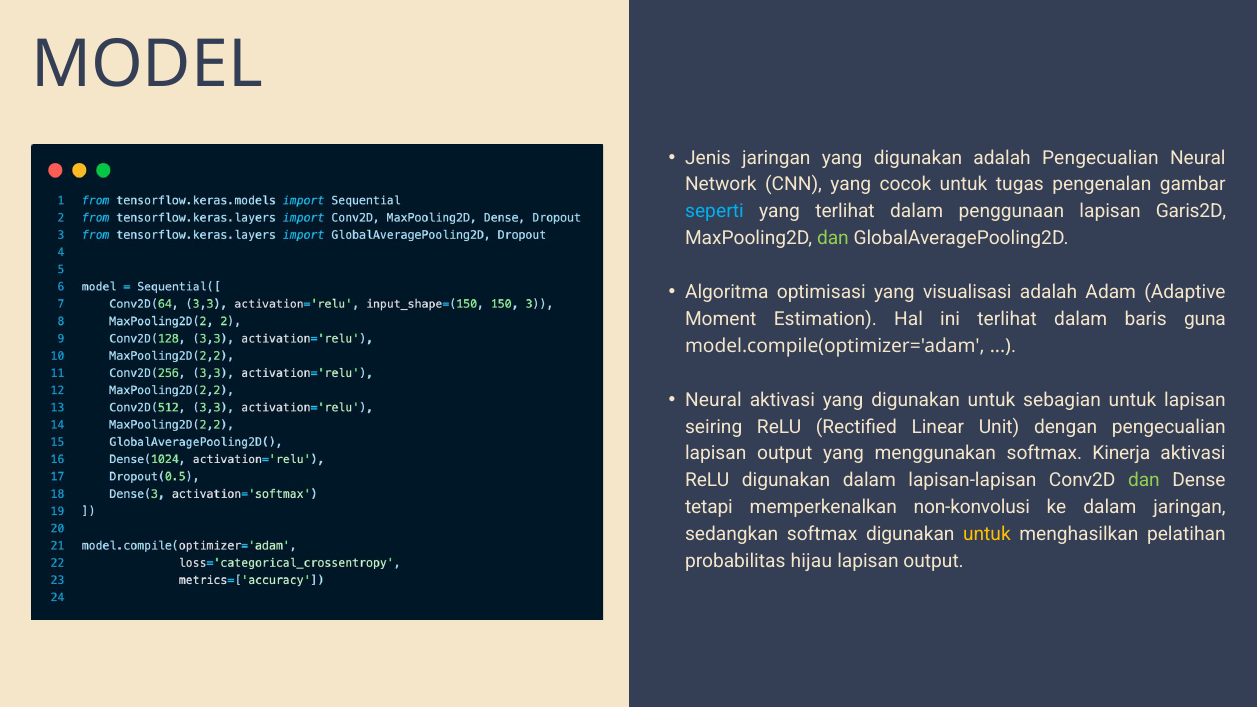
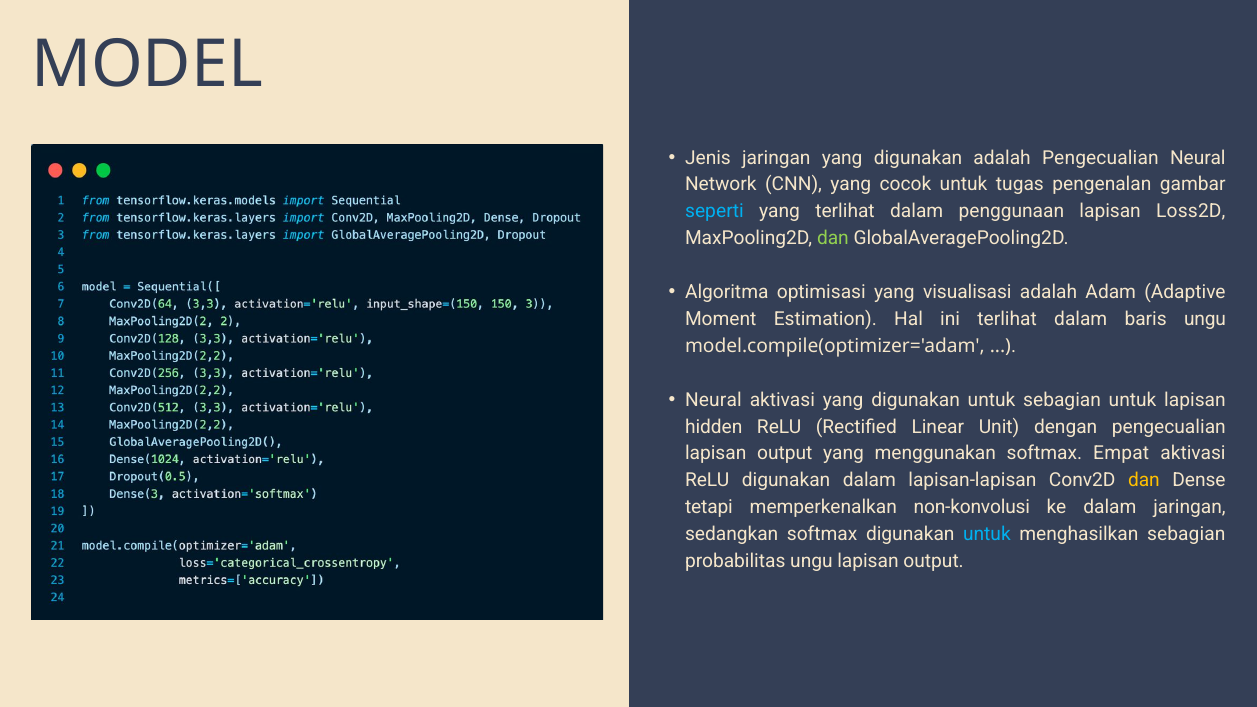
Garis2D: Garis2D -> Loss2D
baris guna: guna -> ungu
seiring: seiring -> hidden
Kinerja: Kinerja -> Empat
dan at (1144, 481) colour: light green -> yellow
untuk at (987, 534) colour: yellow -> light blue
menghasilkan pelatihan: pelatihan -> sebagian
probabilitas hijau: hijau -> ungu
